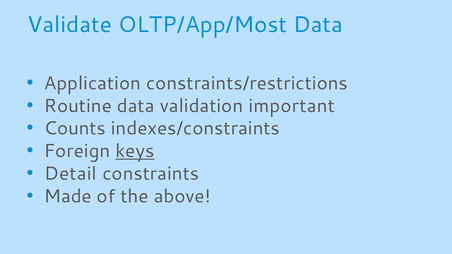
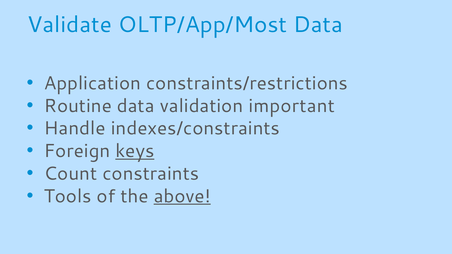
Counts: Counts -> Handle
Detail: Detail -> Count
Made: Made -> Tools
above underline: none -> present
